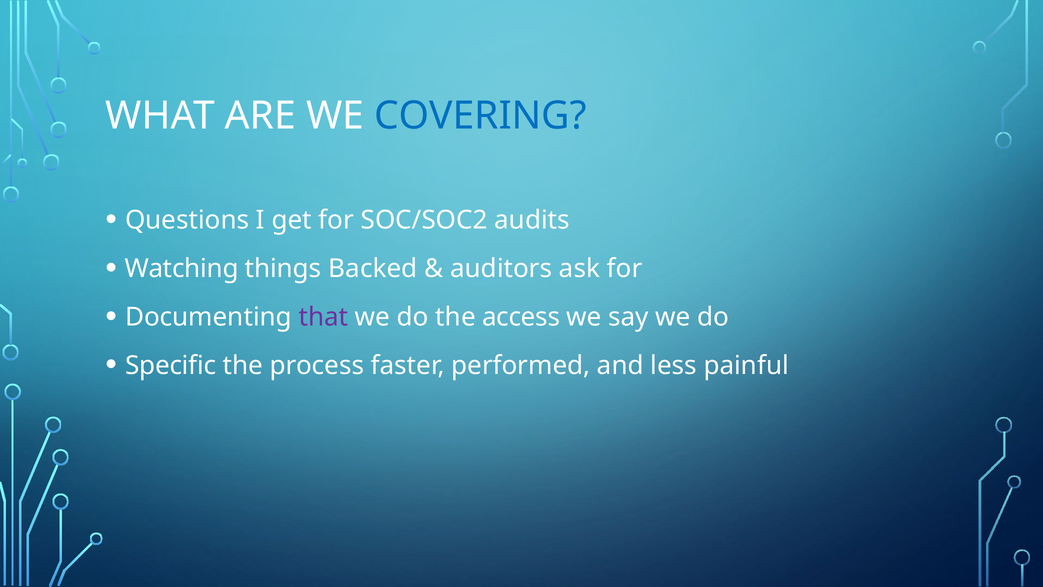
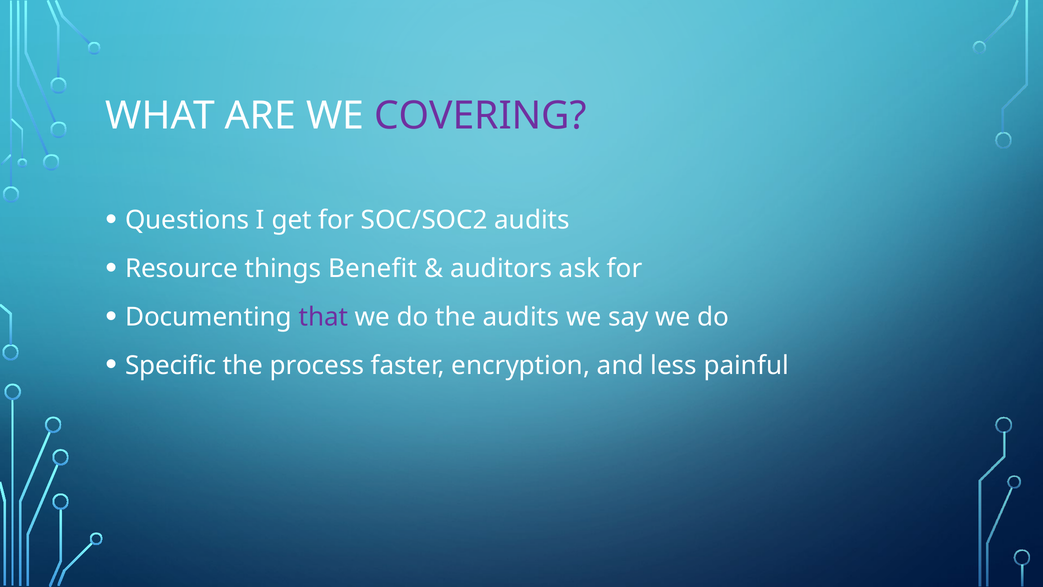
COVERING colour: blue -> purple
Watching: Watching -> Resource
Backed: Backed -> Benefit
the access: access -> audits
performed: performed -> encryption
